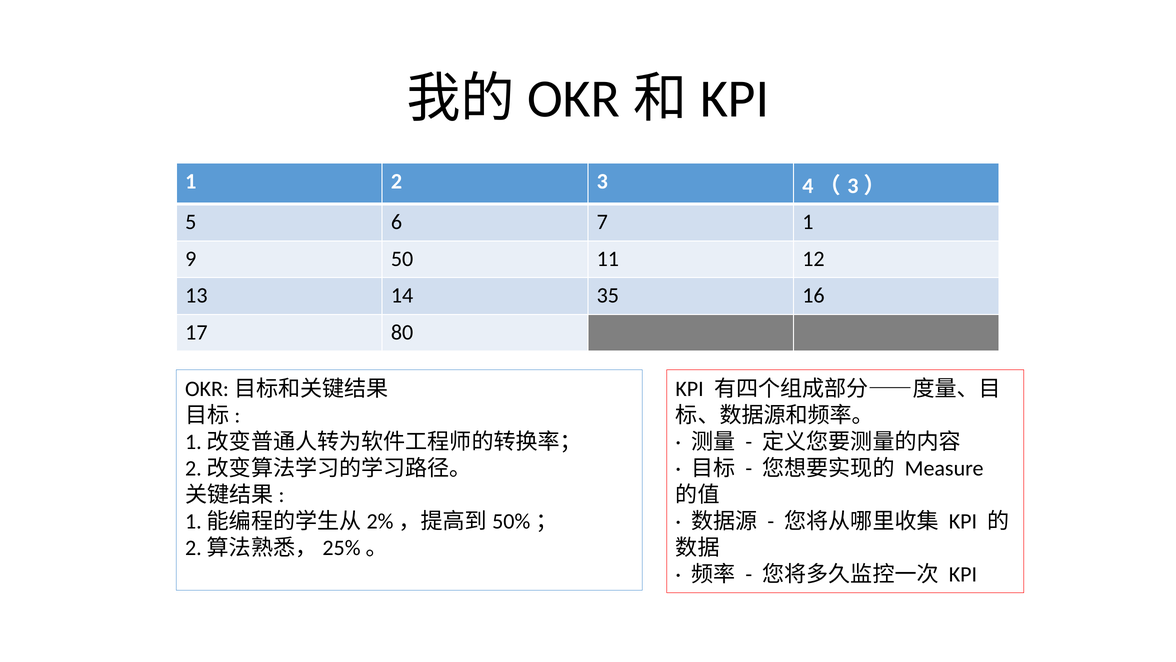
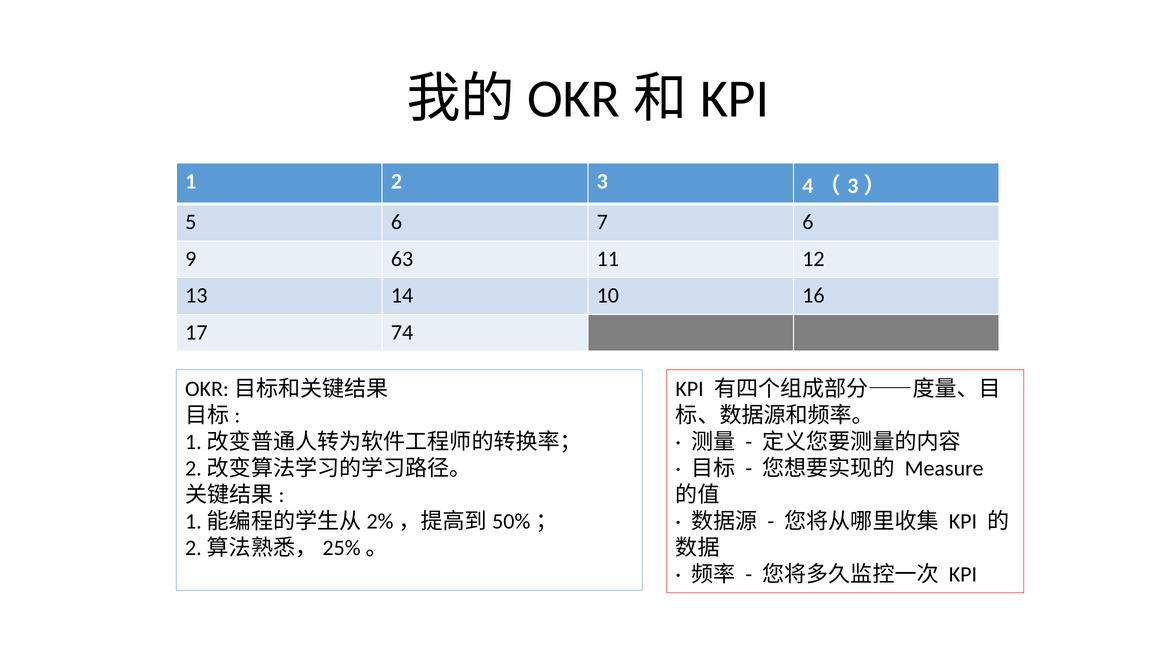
7 1: 1 -> 6
50: 50 -> 63
35: 35 -> 10
80: 80 -> 74
